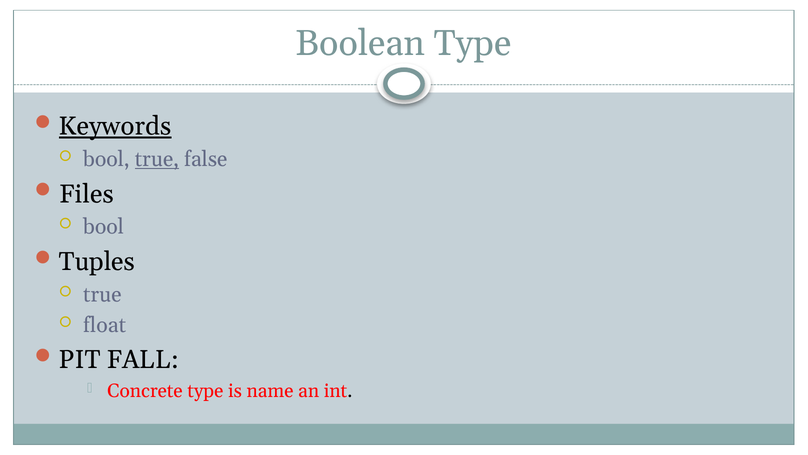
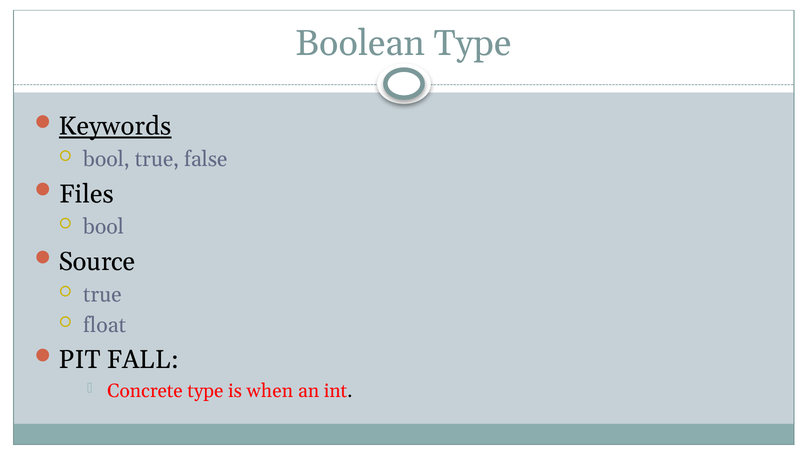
true at (157, 159) underline: present -> none
Tuples: Tuples -> Source
name: name -> when
